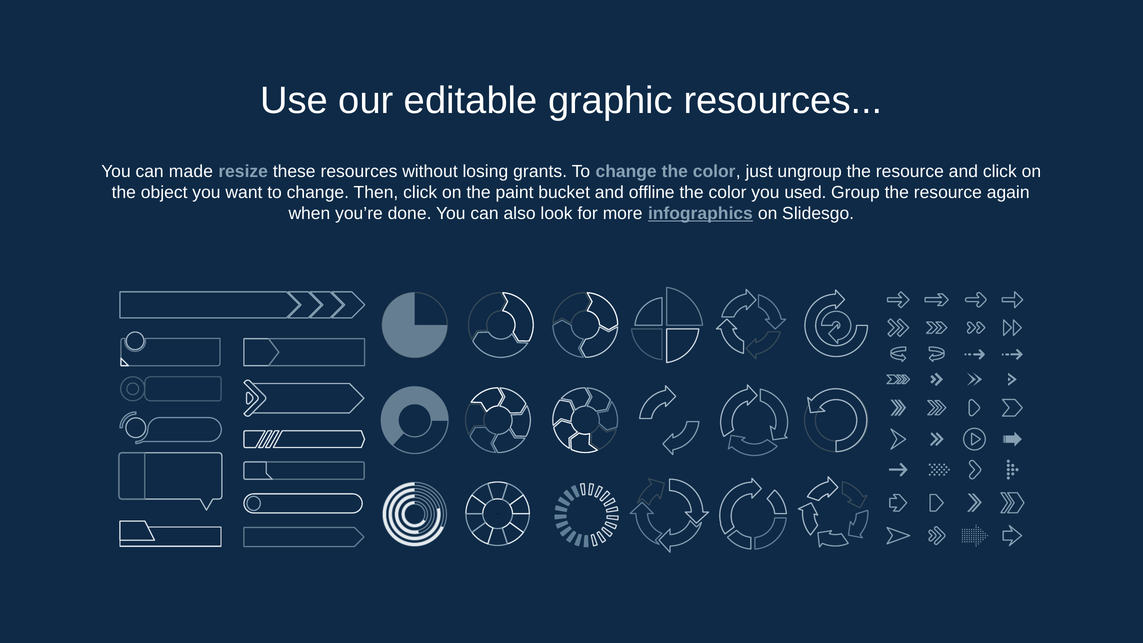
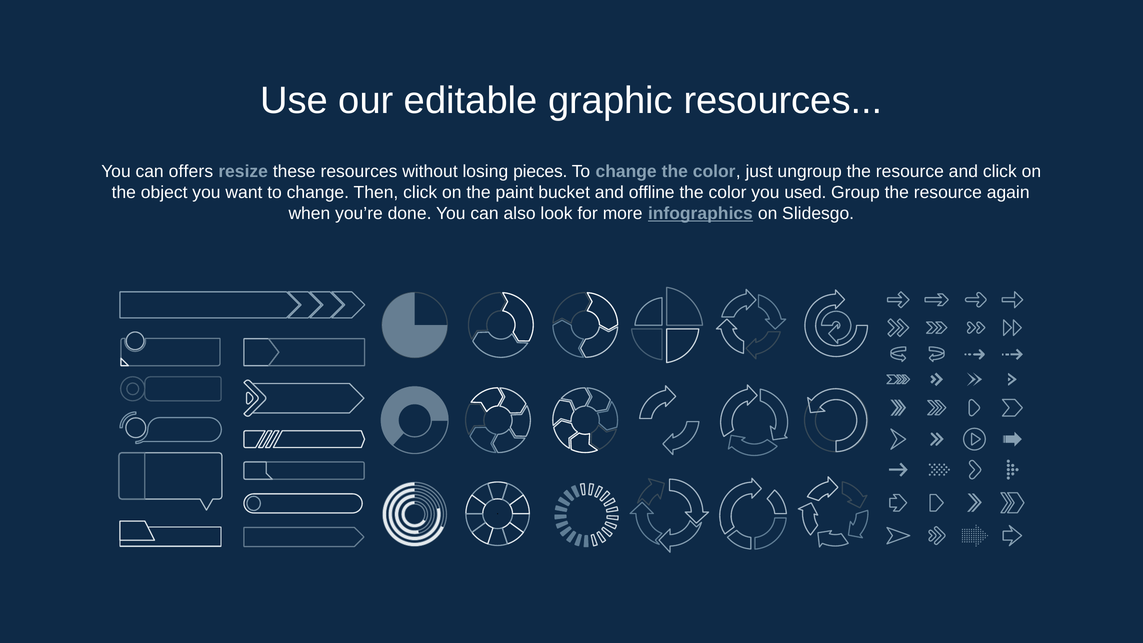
made: made -> offers
grants: grants -> pieces
